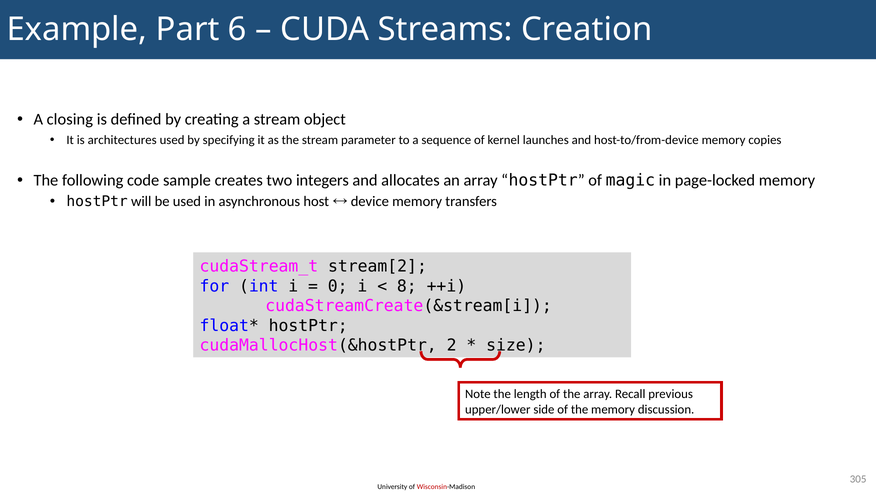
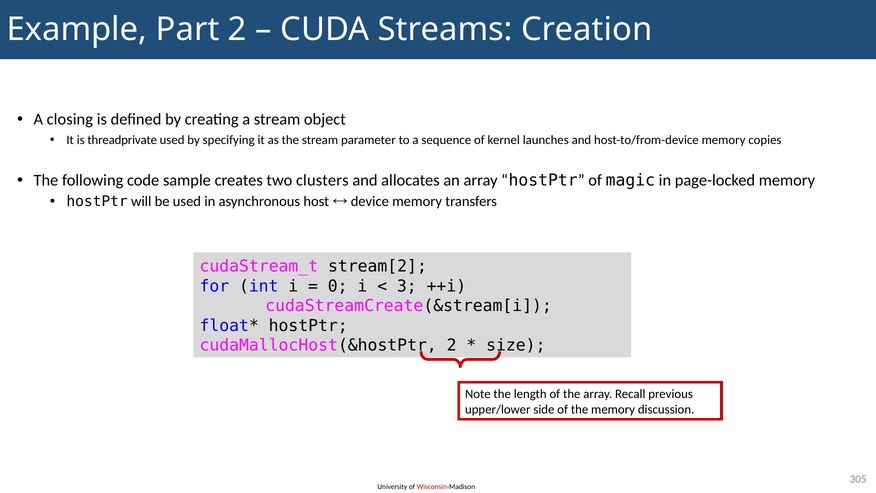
Part 6: 6 -> 2
architectures: architectures -> threadprivate
integers: integers -> clusters
8: 8 -> 3
